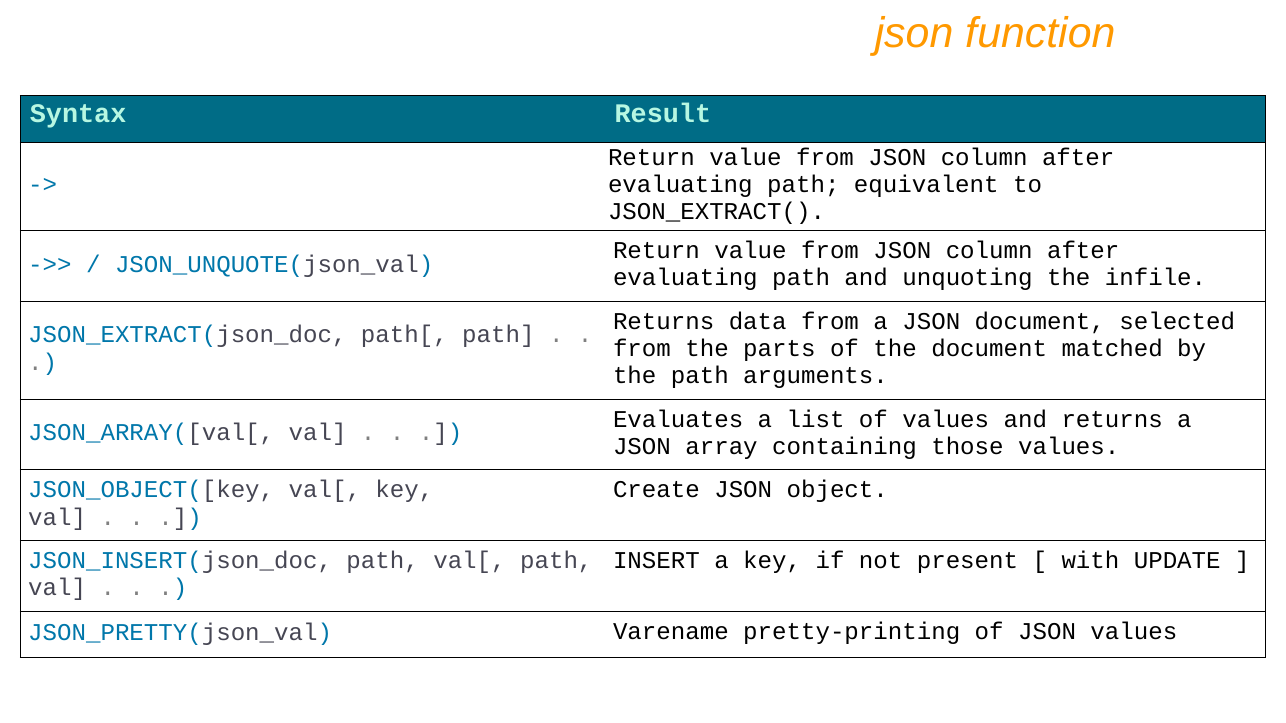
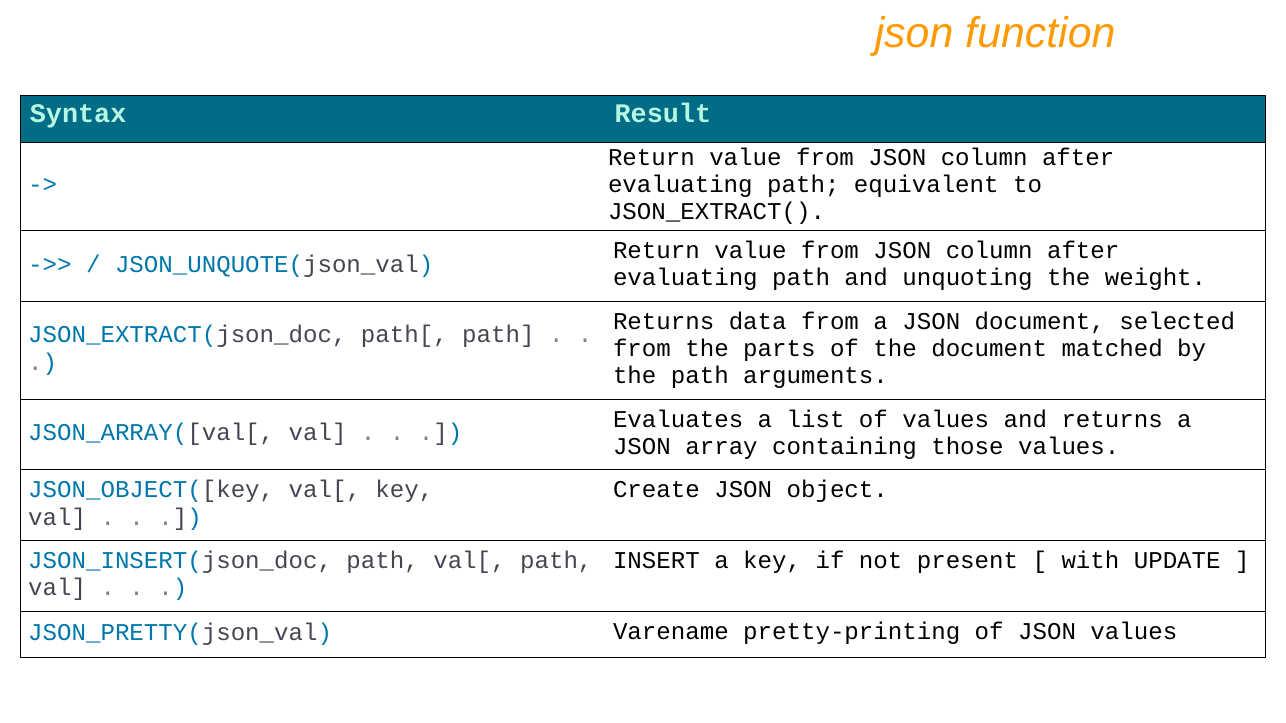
infile: infile -> weight
